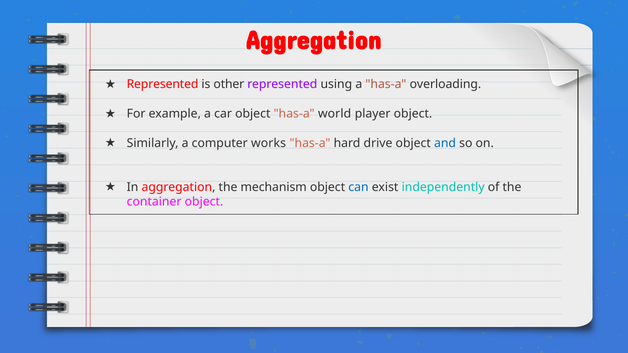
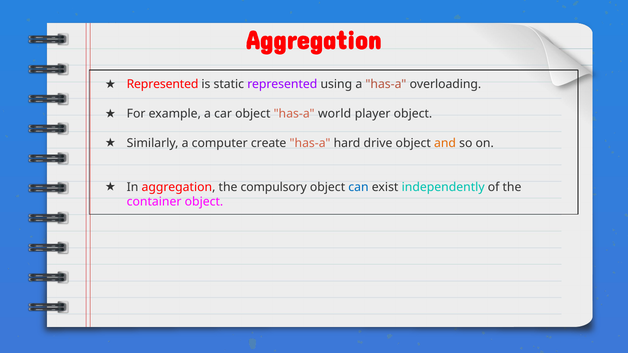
other: other -> static
works: works -> create
and colour: blue -> orange
mechanism: mechanism -> compulsory
